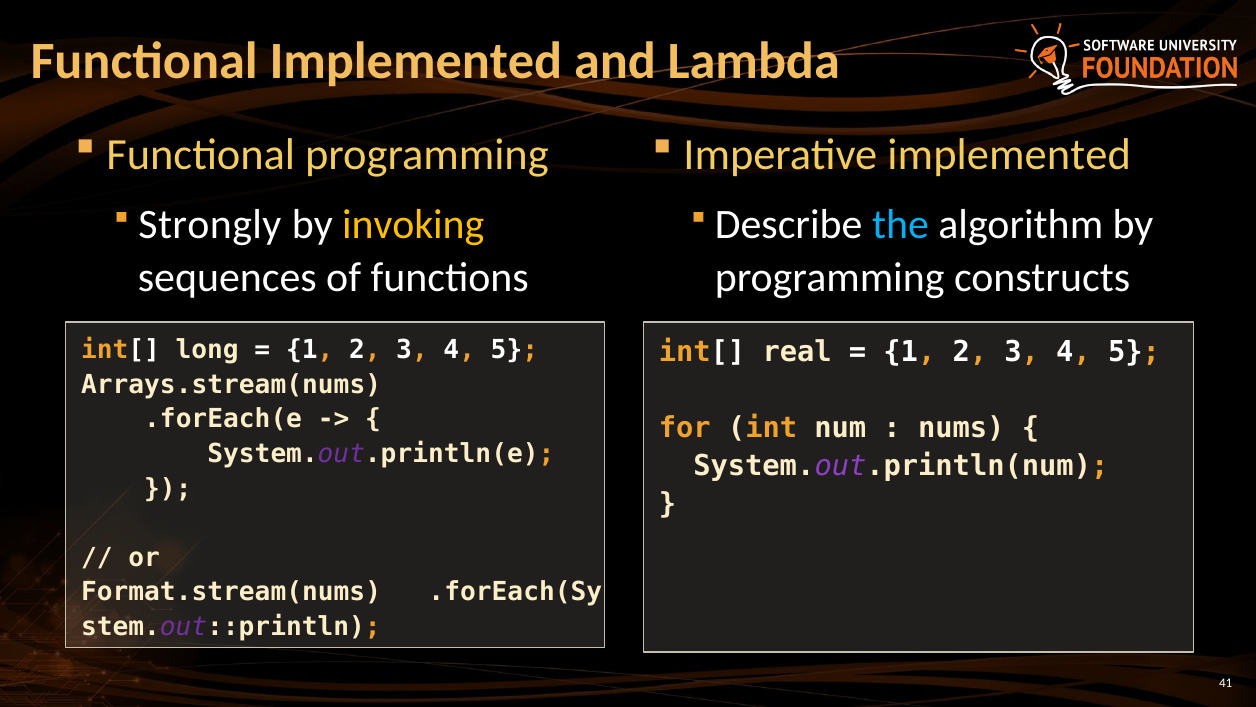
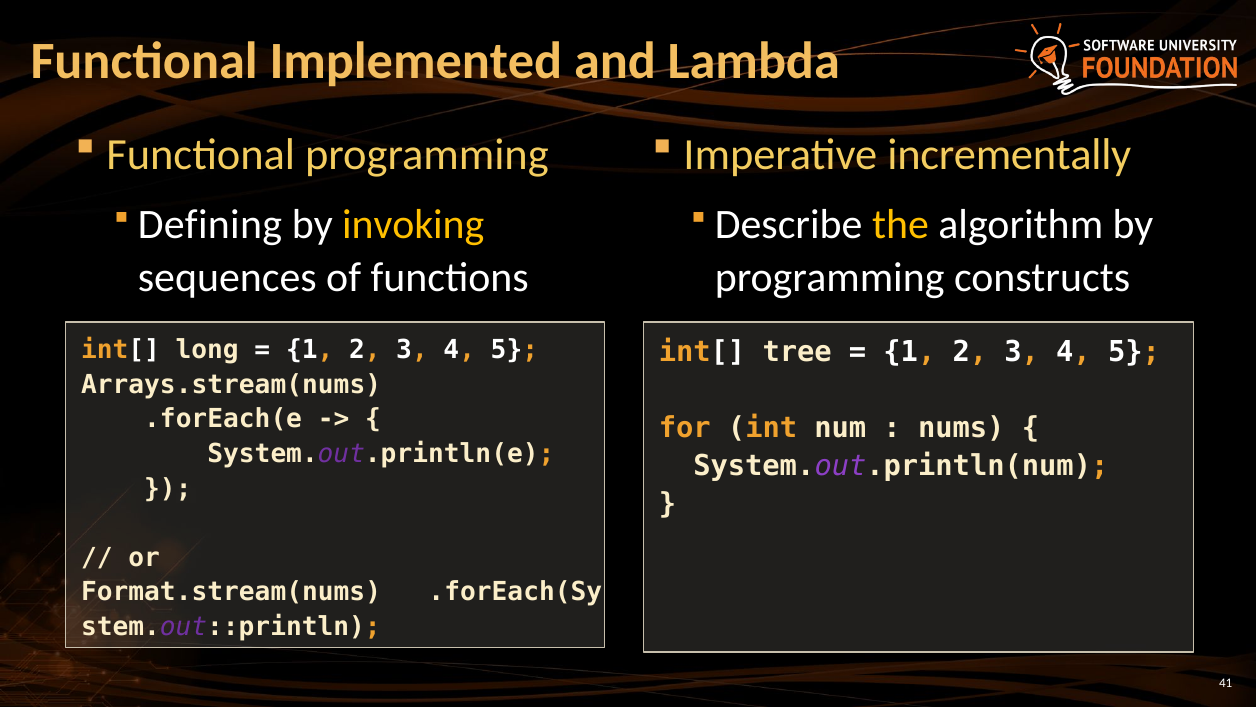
Imperative implemented: implemented -> incrementally
Strongly: Strongly -> Defining
the colour: light blue -> yellow
real: real -> tree
